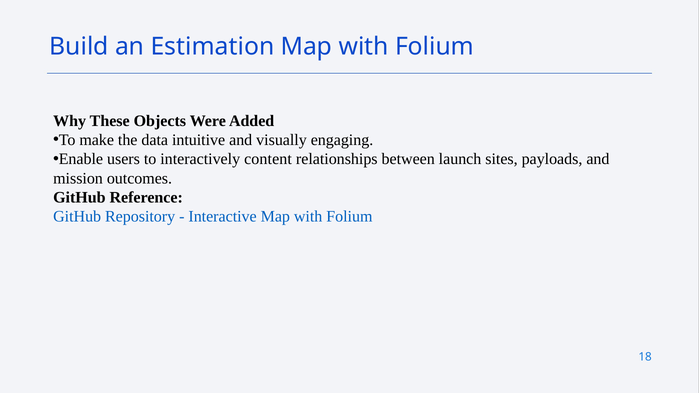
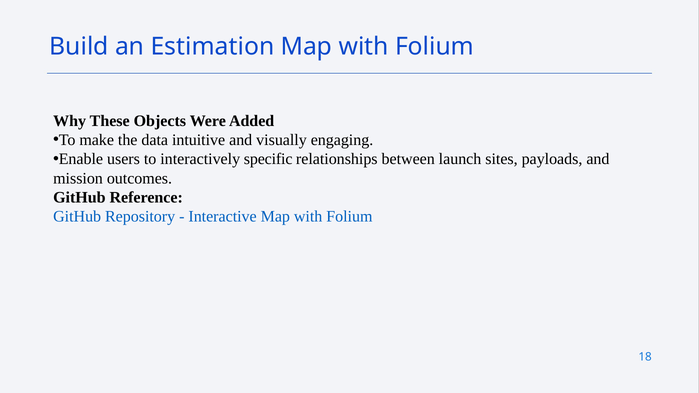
content: content -> specific
